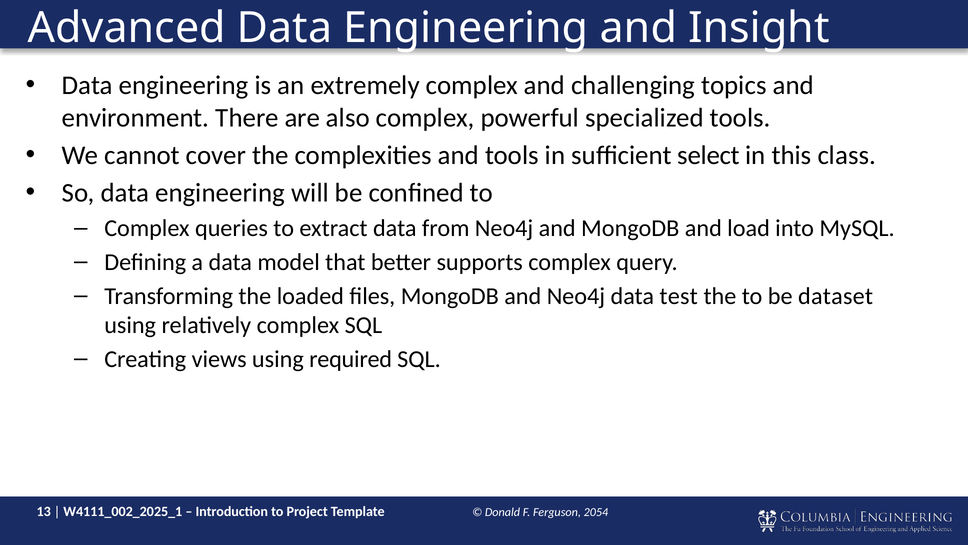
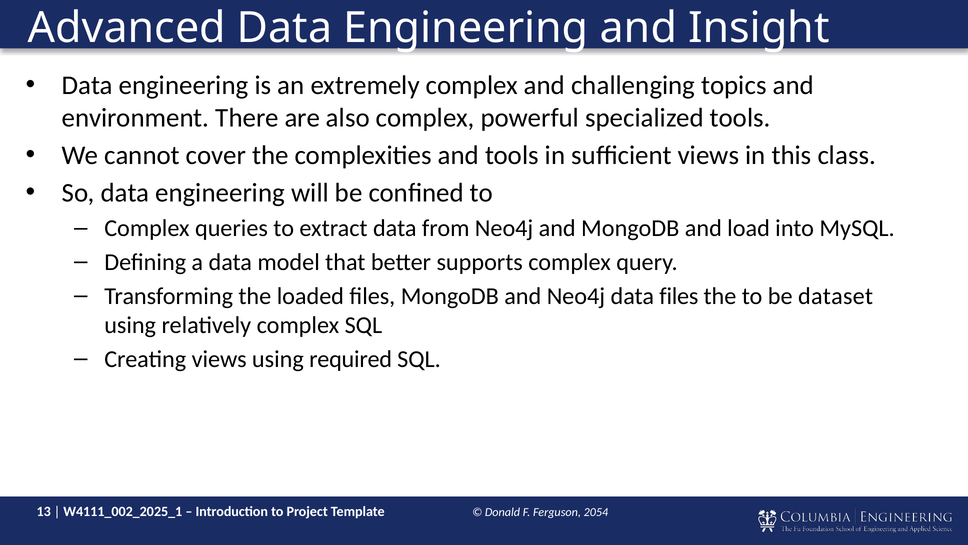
sufficient select: select -> views
data test: test -> files
